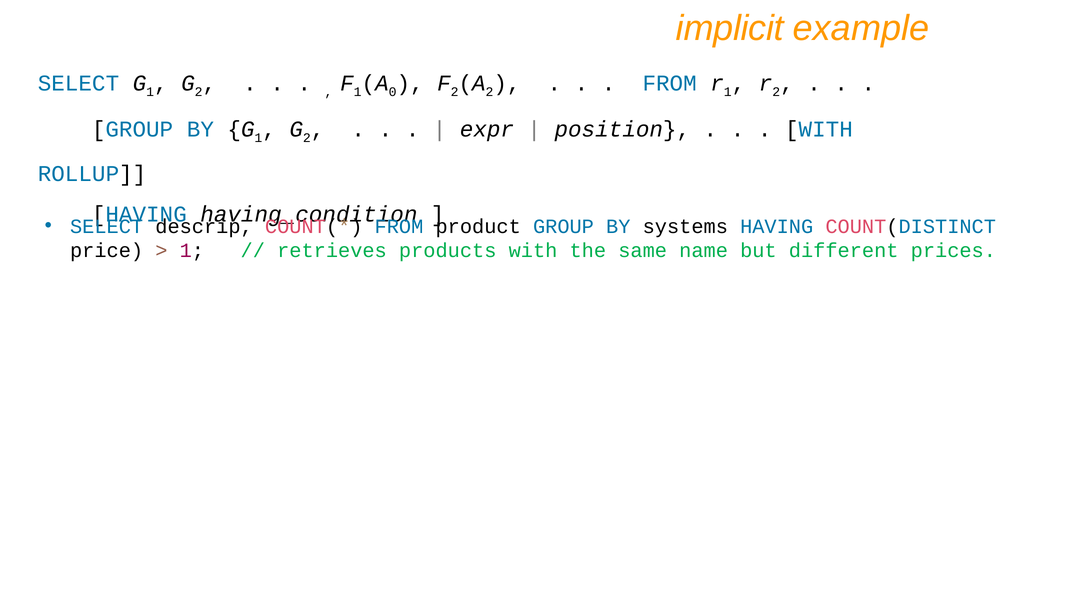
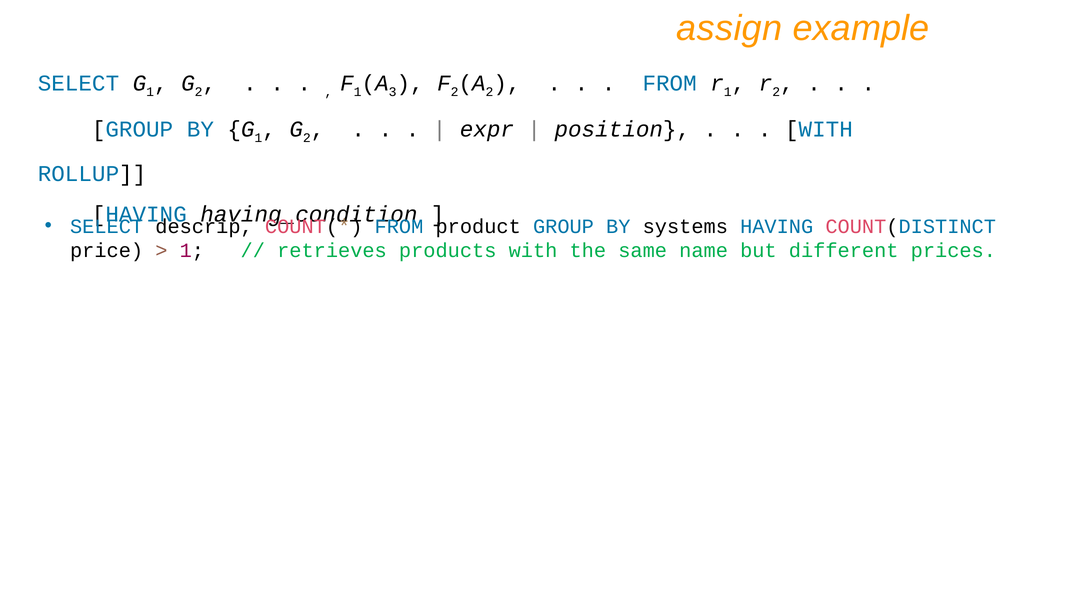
implicit: implicit -> assign
0: 0 -> 3
